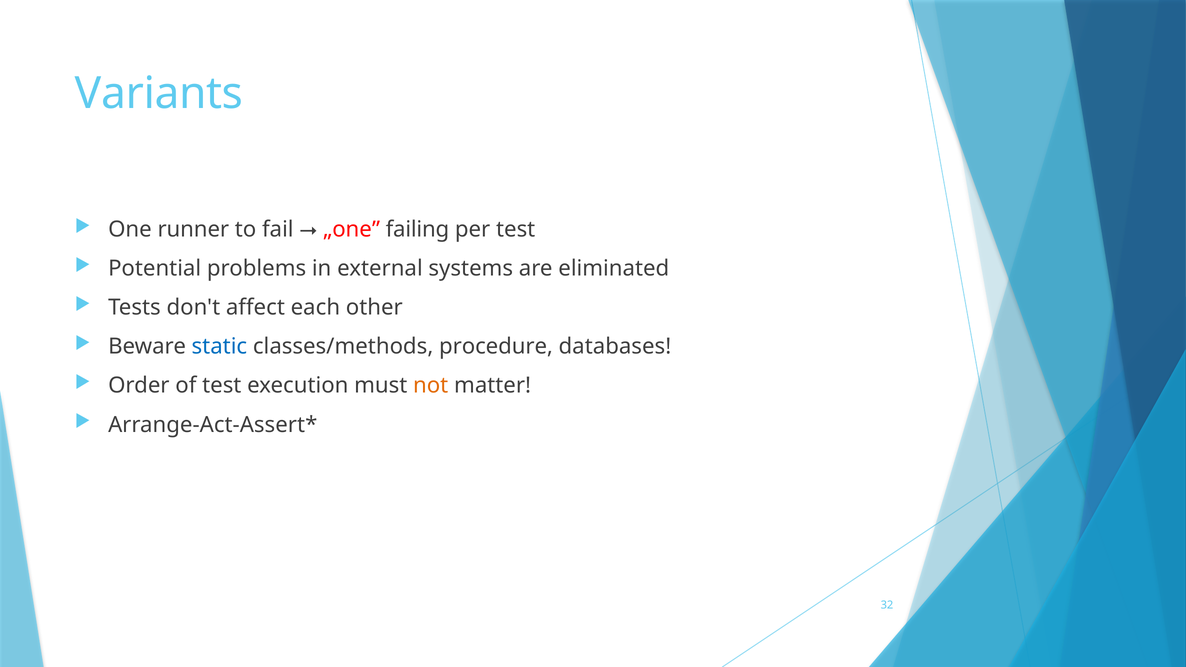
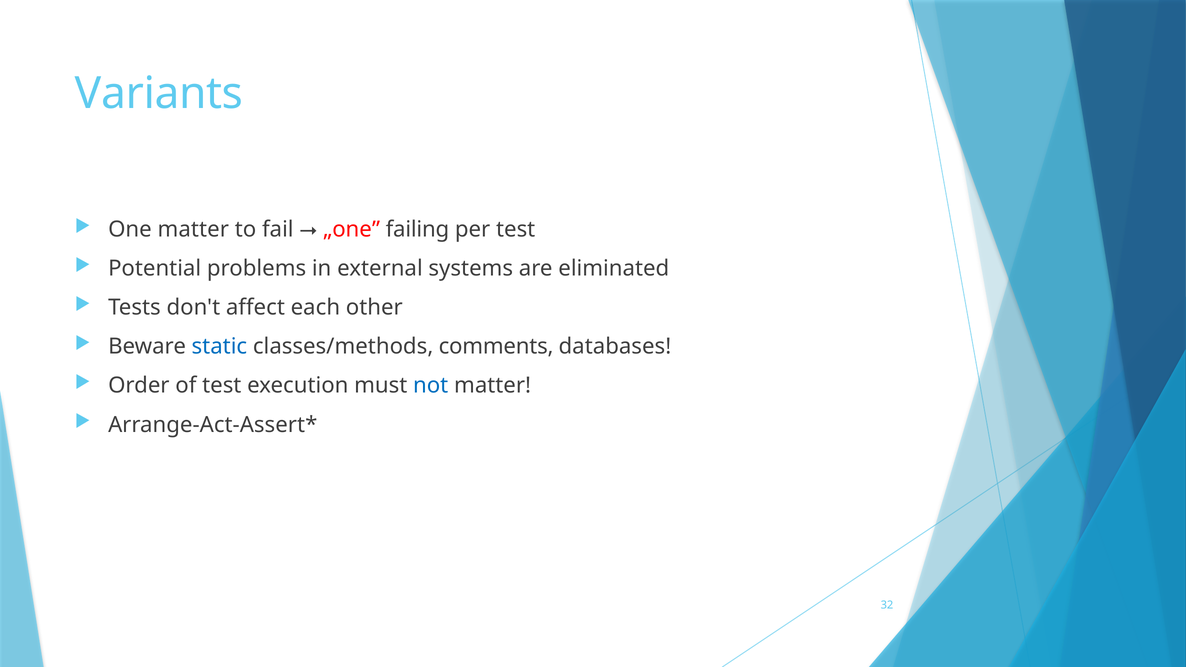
One runner: runner -> matter
procedure: procedure -> comments
not colour: orange -> blue
